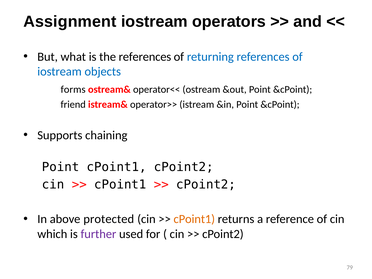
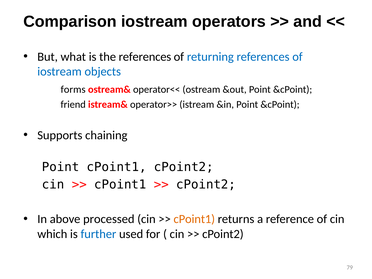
Assignment: Assignment -> Comparison
protected: protected -> processed
further colour: purple -> blue
